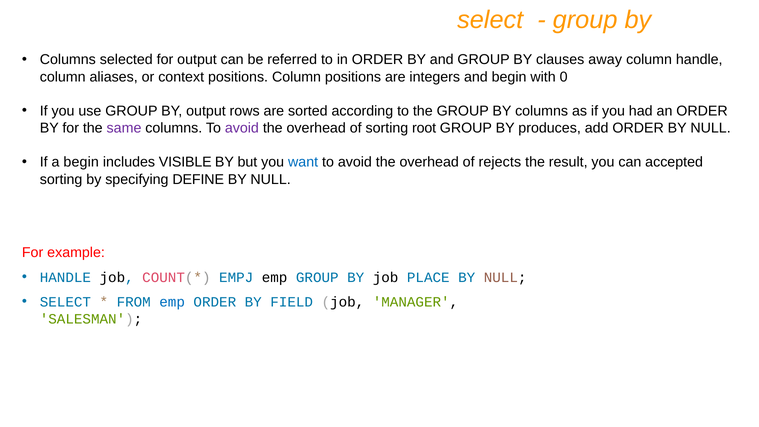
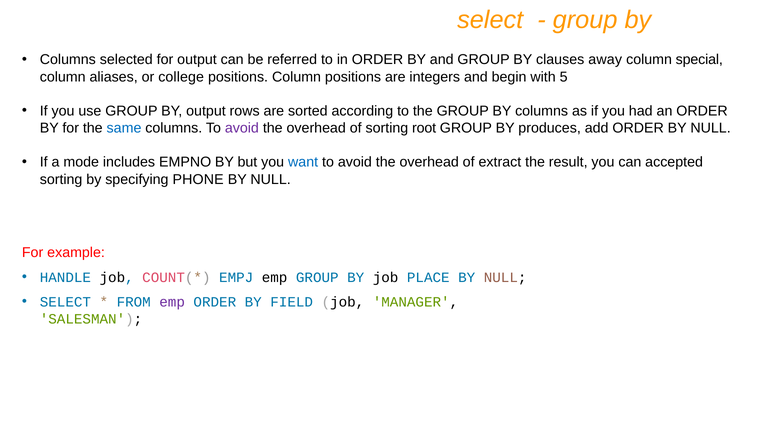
column handle: handle -> special
context: context -> college
0: 0 -> 5
same colour: purple -> blue
a begin: begin -> mode
VISIBLE: VISIBLE -> EMPNO
rejects: rejects -> extract
DEFINE: DEFINE -> PHONE
emp at (172, 302) colour: blue -> purple
